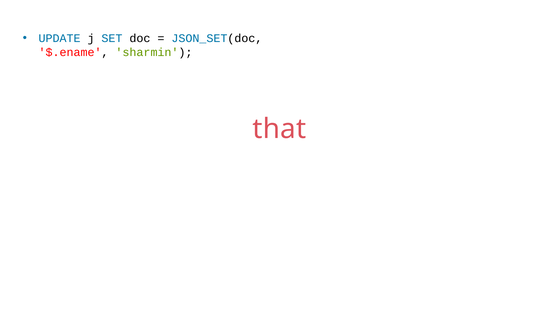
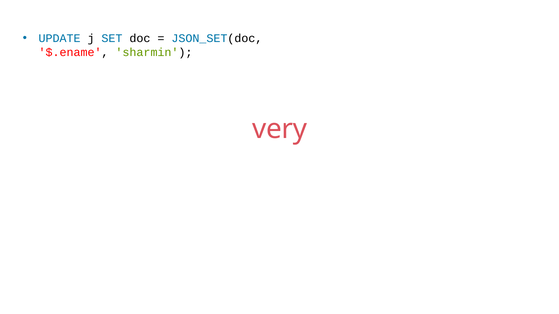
that: that -> very
